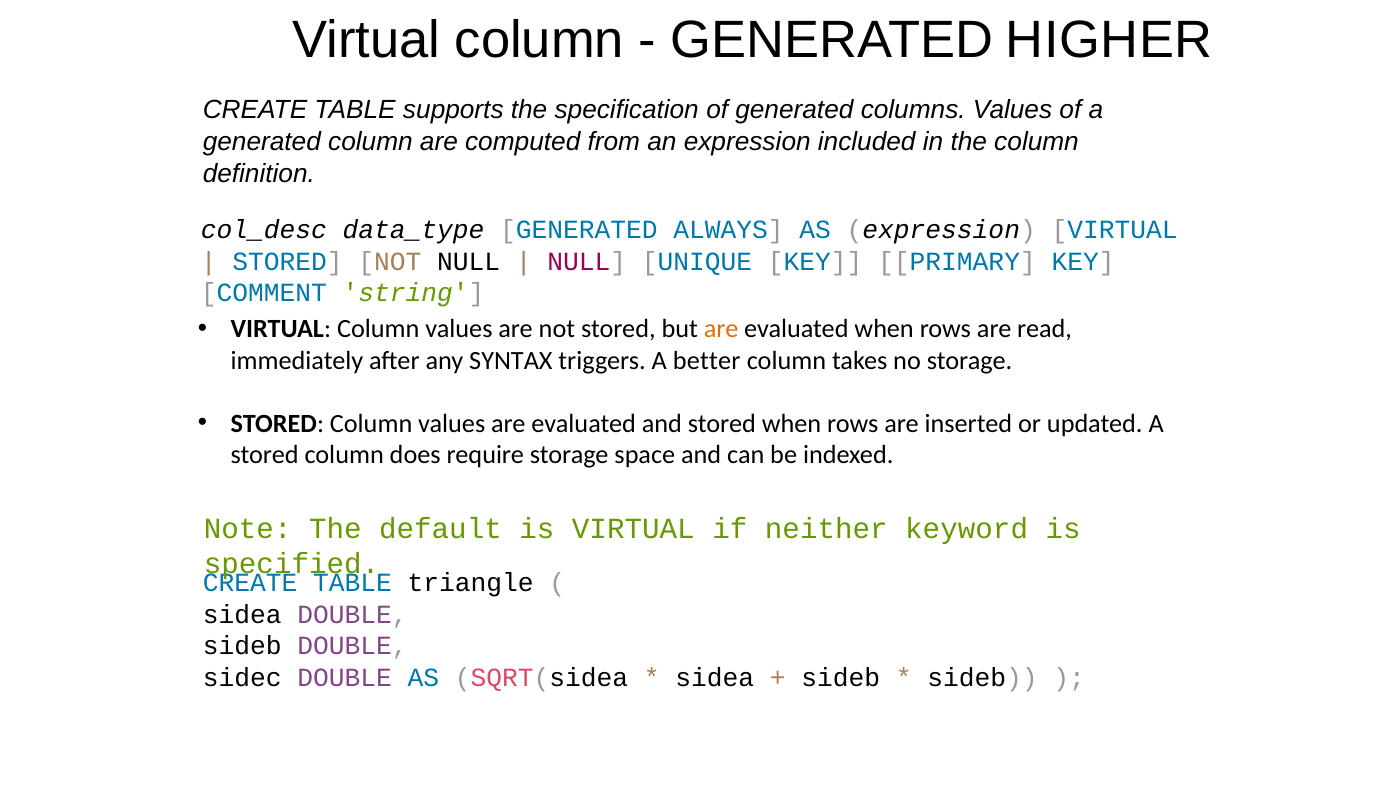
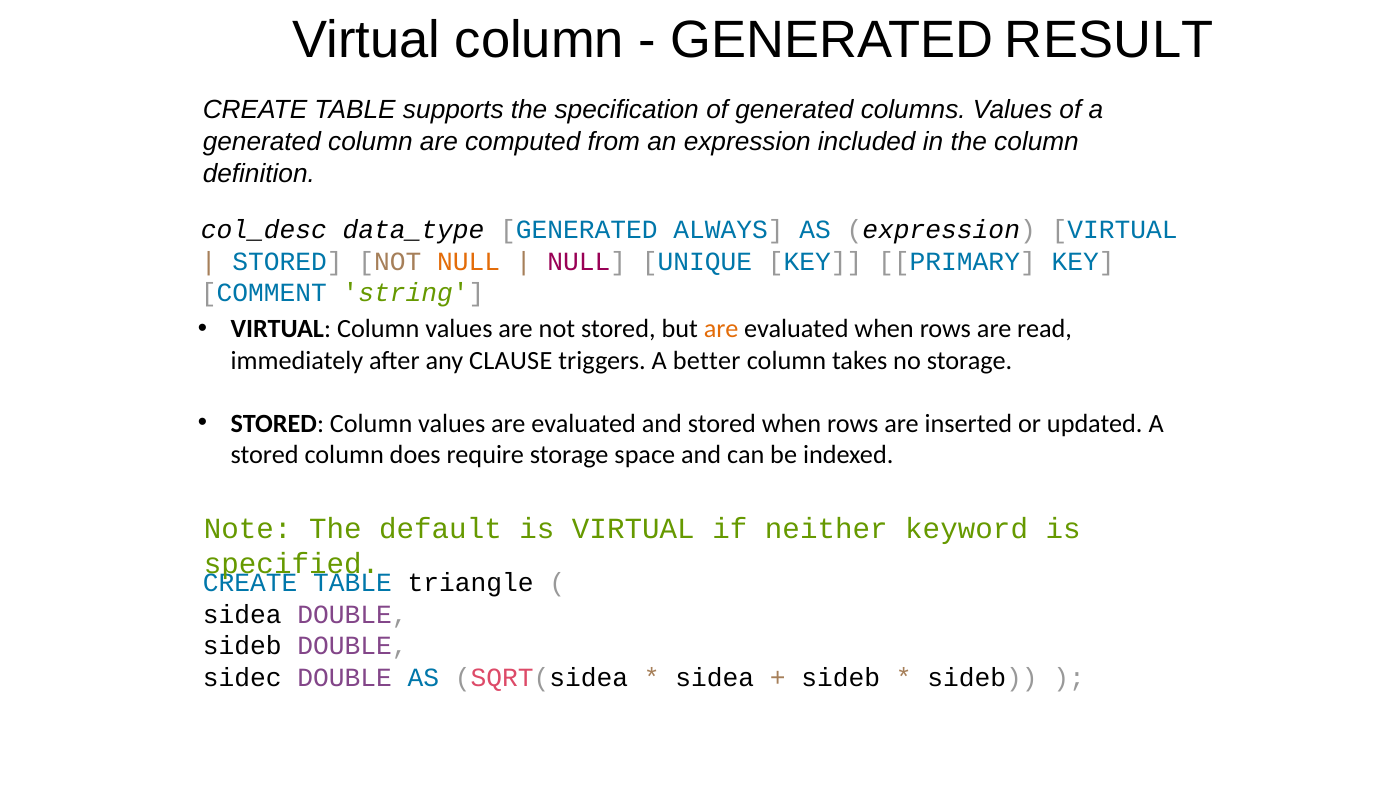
HIGHER: HIGHER -> RESULT
NULL at (469, 261) colour: black -> orange
SYNTAX: SYNTAX -> CLAUSE
